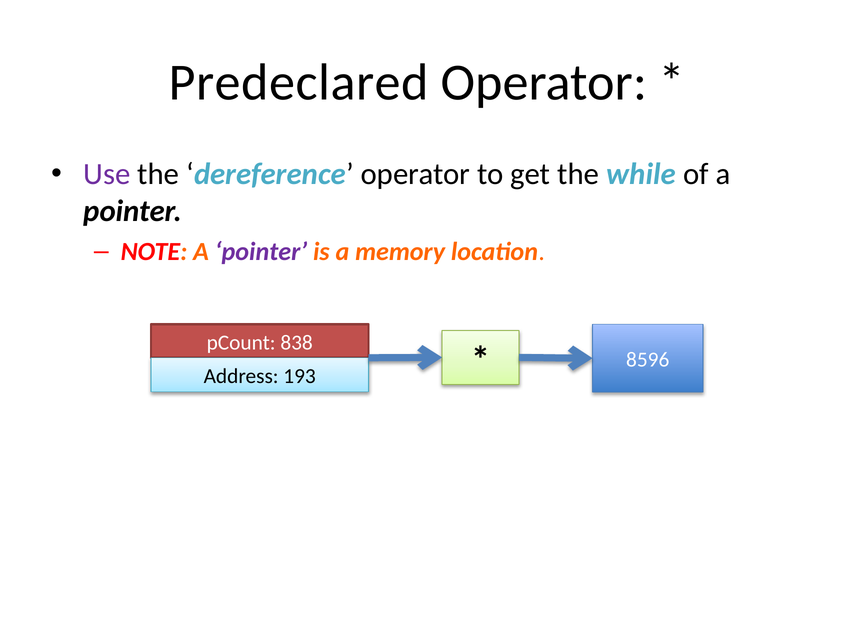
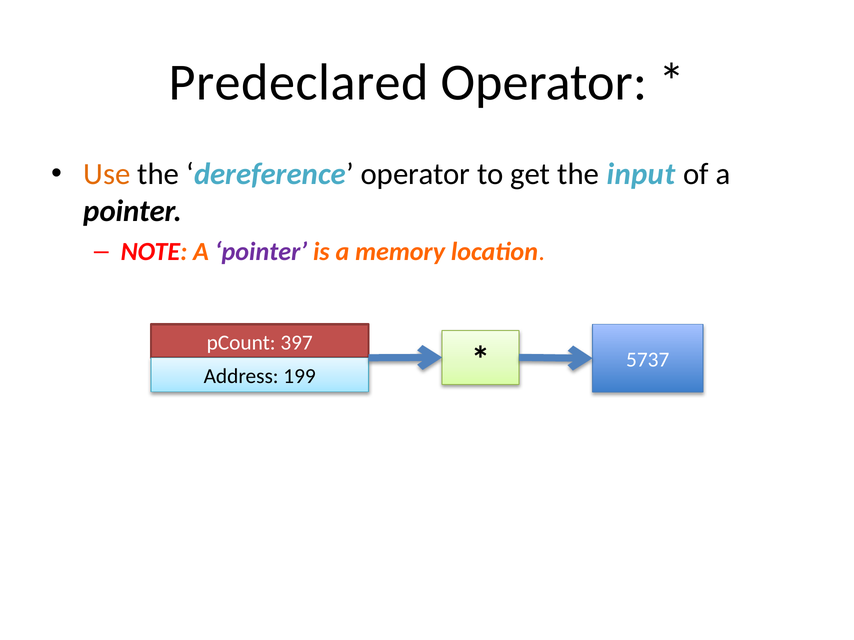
Use colour: purple -> orange
while: while -> input
838: 838 -> 397
193: 193 -> 199
8596: 8596 -> 5737
